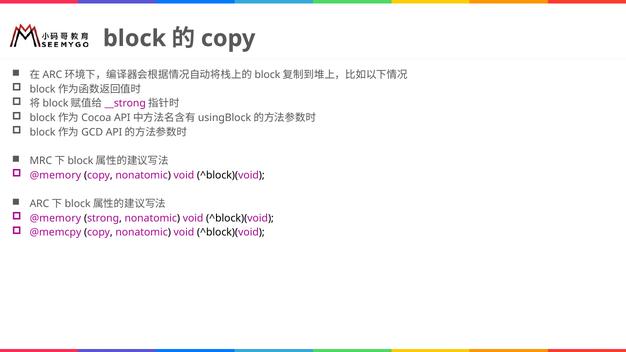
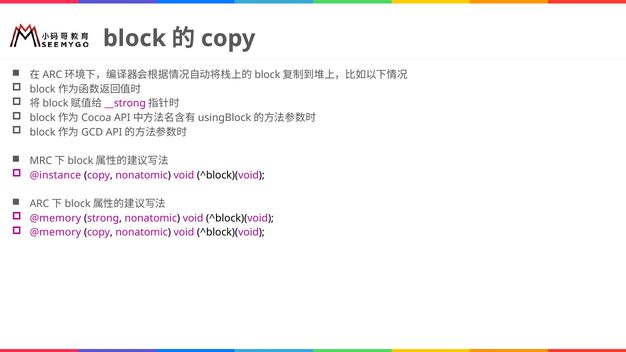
@memory at (55, 175): @memory -> @instance
@memcpy at (55, 233): @memcpy -> @memory
